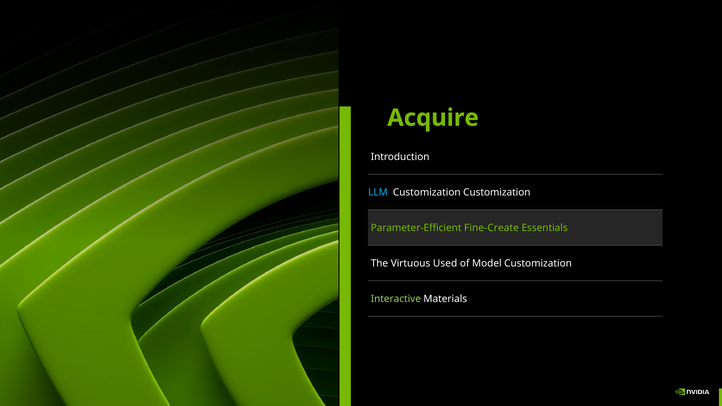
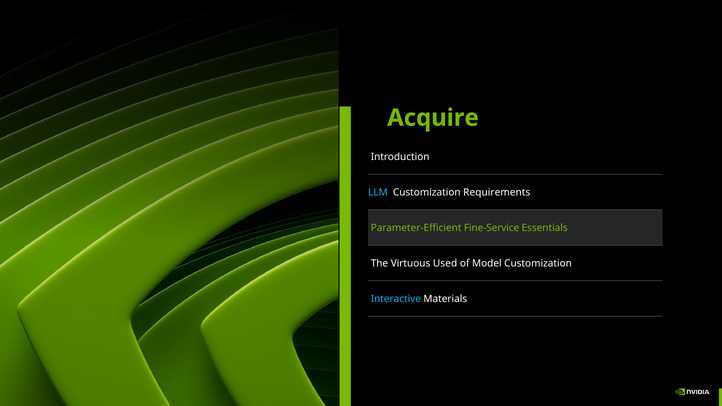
Customization Customization: Customization -> Requirements
Fine-Create: Fine-Create -> Fine-Service
Interactive colour: light green -> light blue
